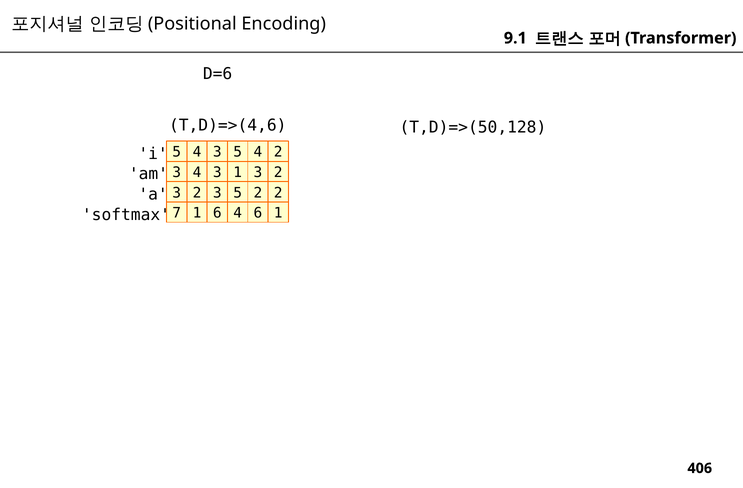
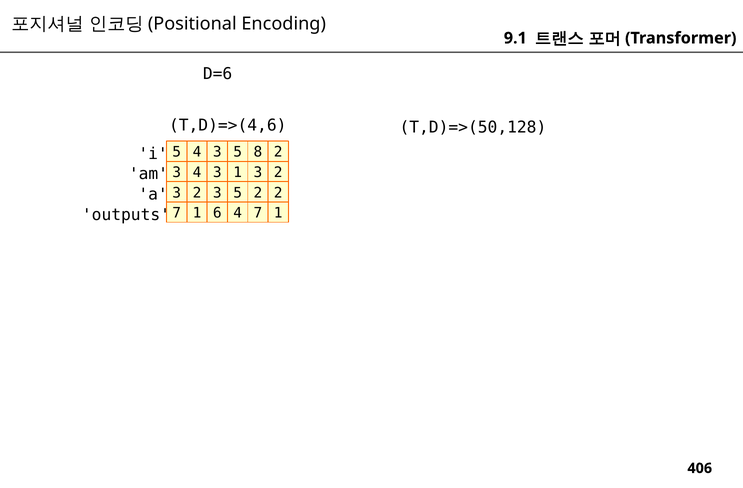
3 5 4: 4 -> 8
4 6: 6 -> 7
softmax: softmax -> outputs
